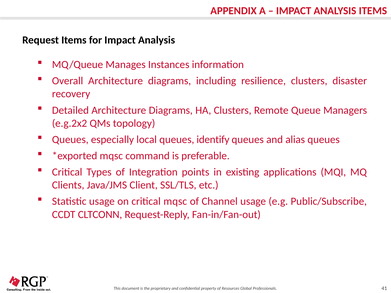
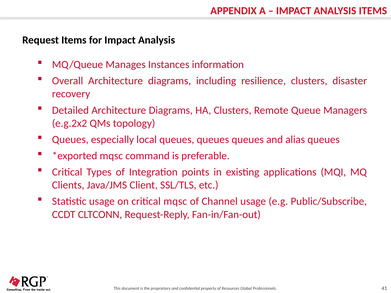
local queues identify: identify -> queues
